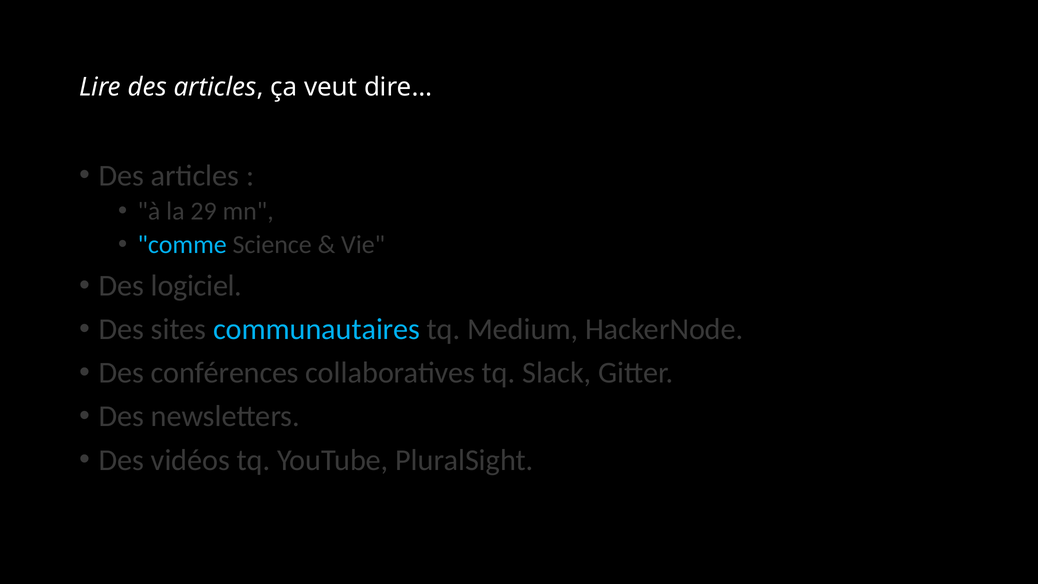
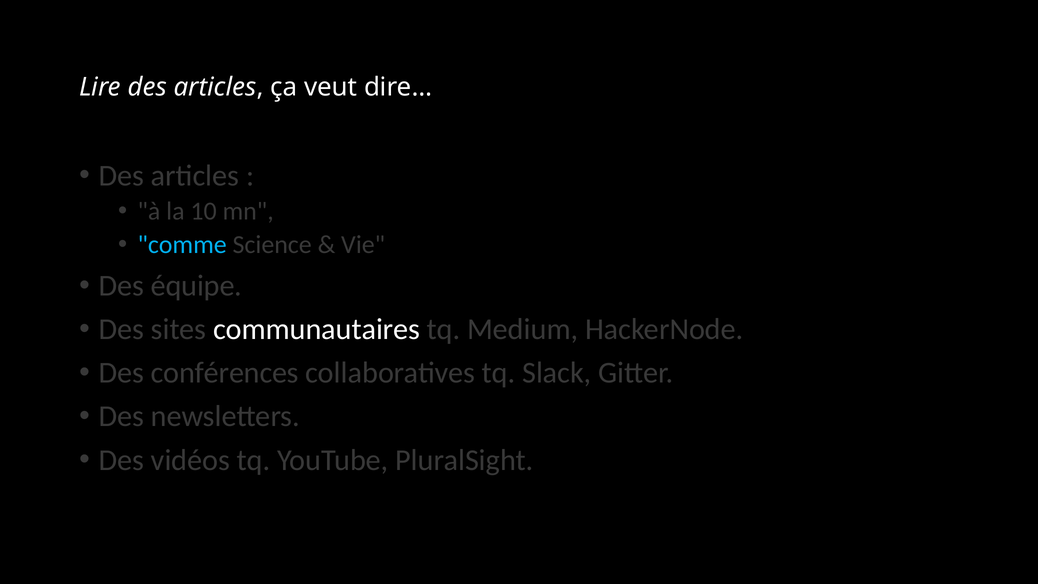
29: 29 -> 10
logiciel: logiciel -> équipe
communautaires colour: light blue -> white
